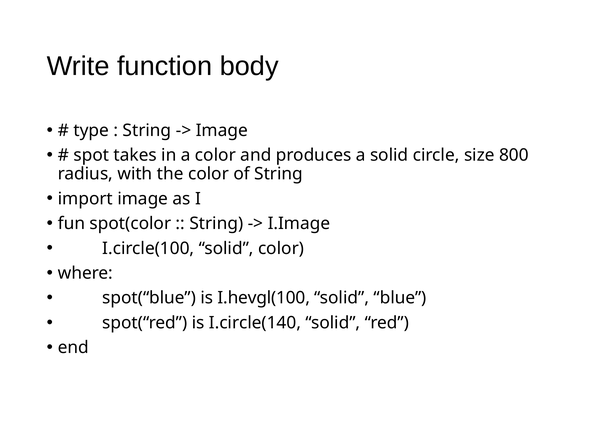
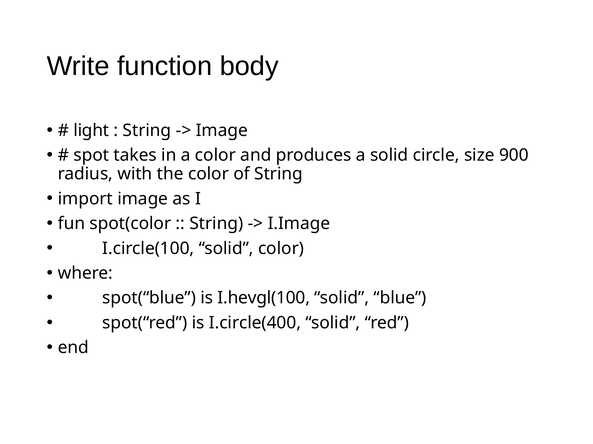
type: type -> light
800: 800 -> 900
I.circle(140: I.circle(140 -> I.circle(400
